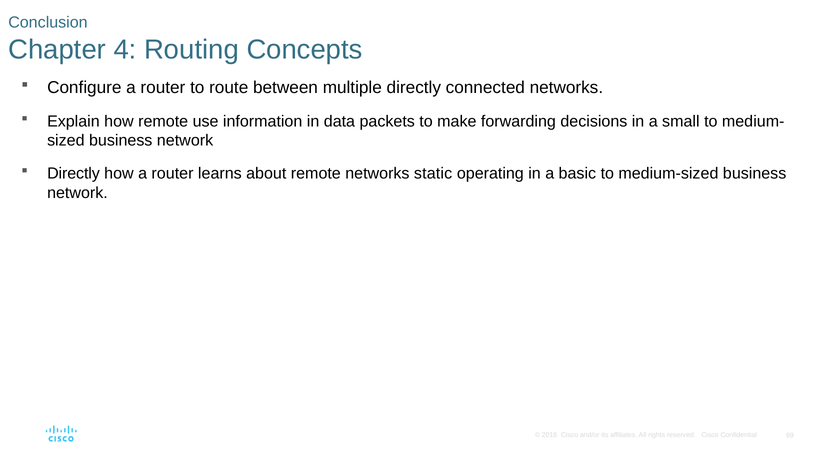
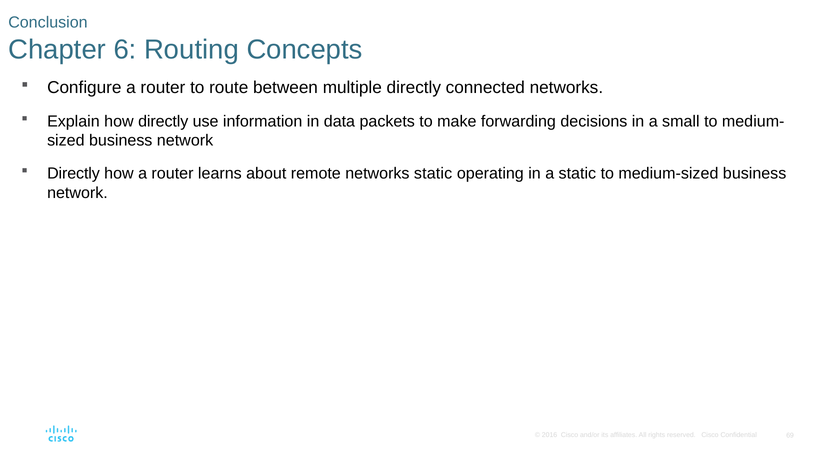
4: 4 -> 6
how remote: remote -> directly
a basic: basic -> static
